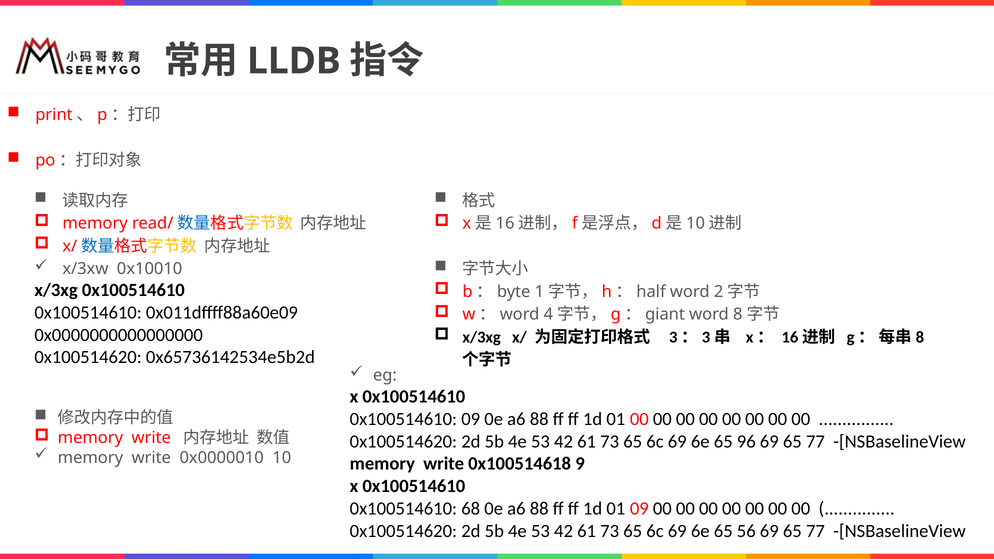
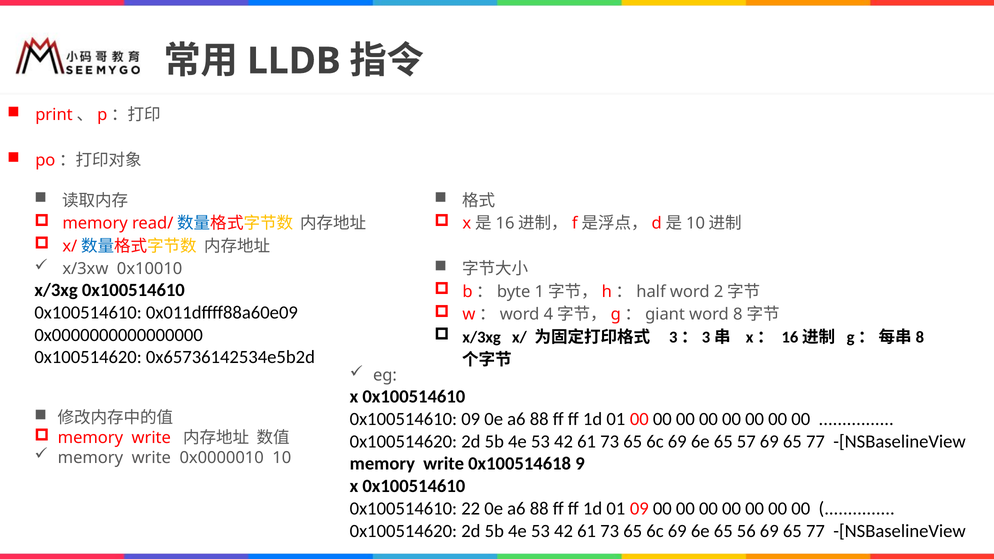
96: 96 -> 57
68: 68 -> 22
